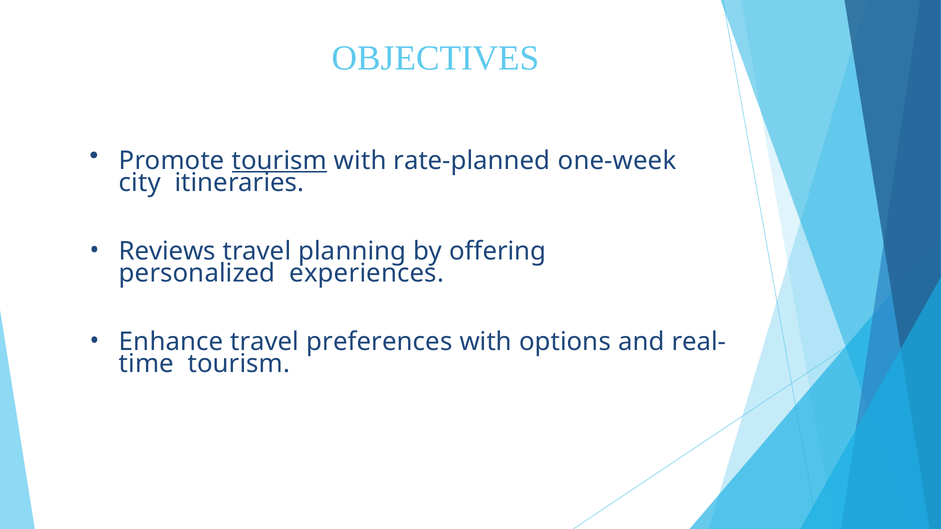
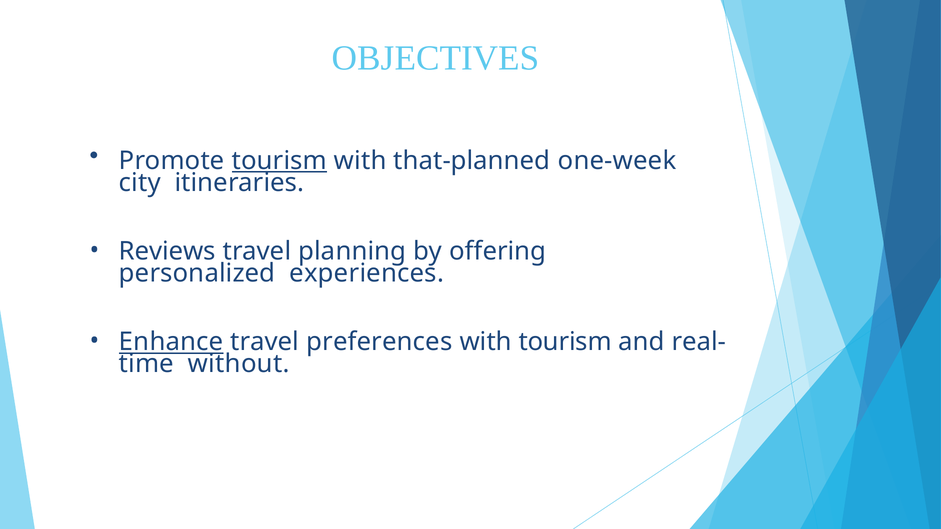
rate-planned: rate-planned -> that-planned
Enhance underline: none -> present
with options: options -> tourism
tourism at (239, 364): tourism -> without
